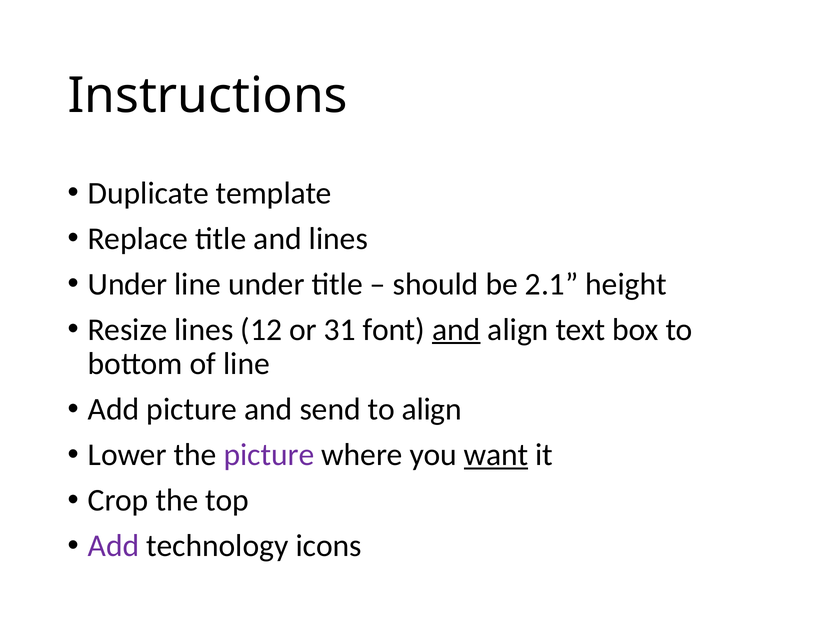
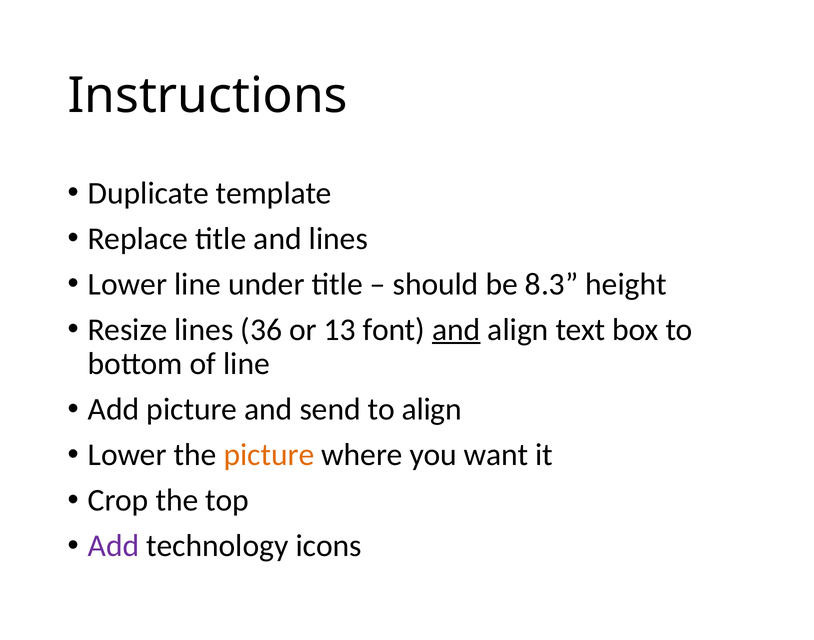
Under at (128, 284): Under -> Lower
2.1: 2.1 -> 8.3
12: 12 -> 36
31: 31 -> 13
picture at (269, 454) colour: purple -> orange
want underline: present -> none
